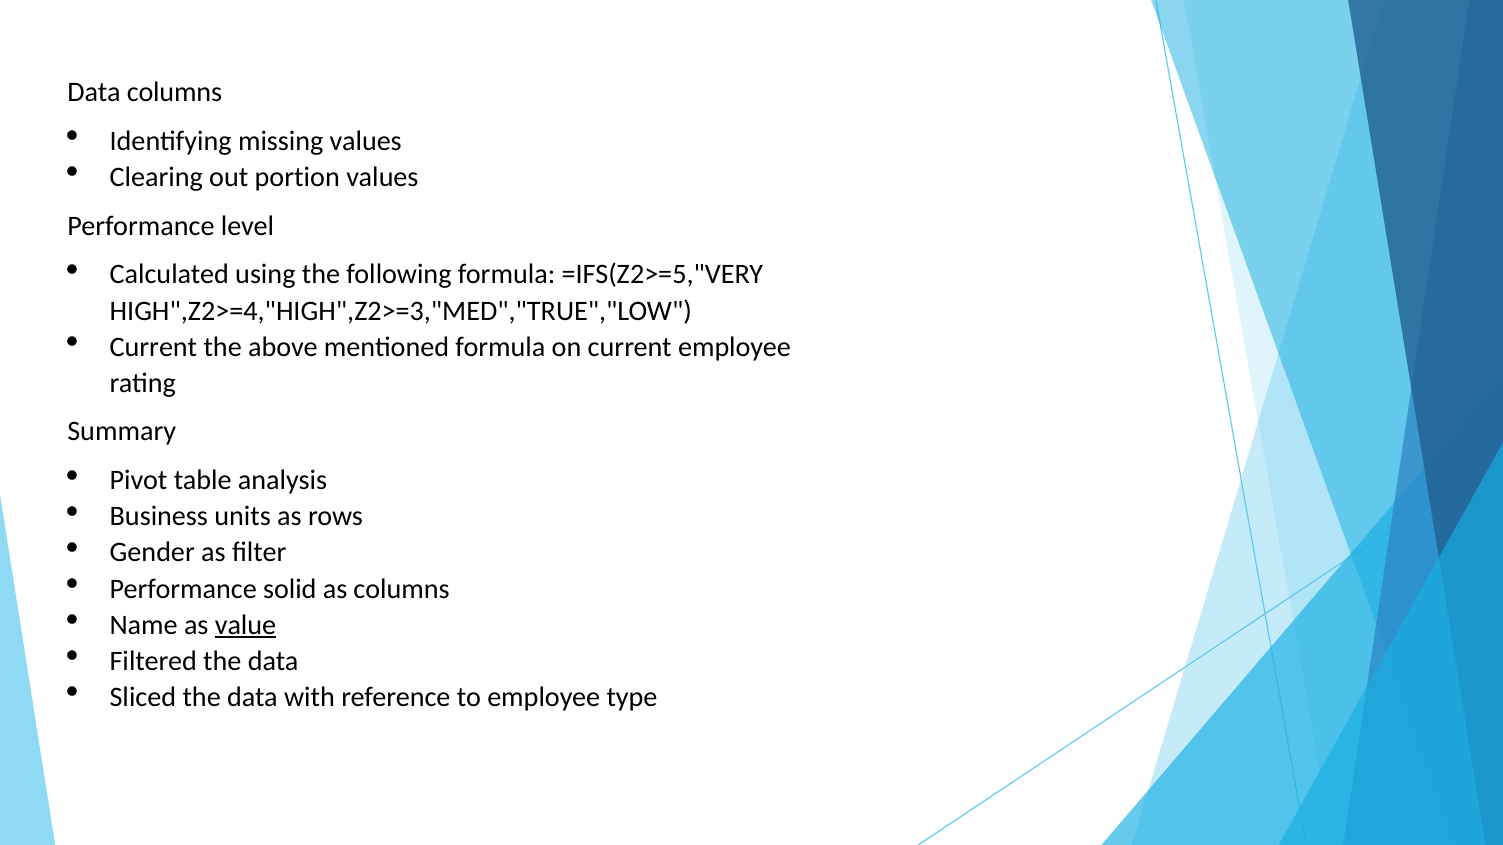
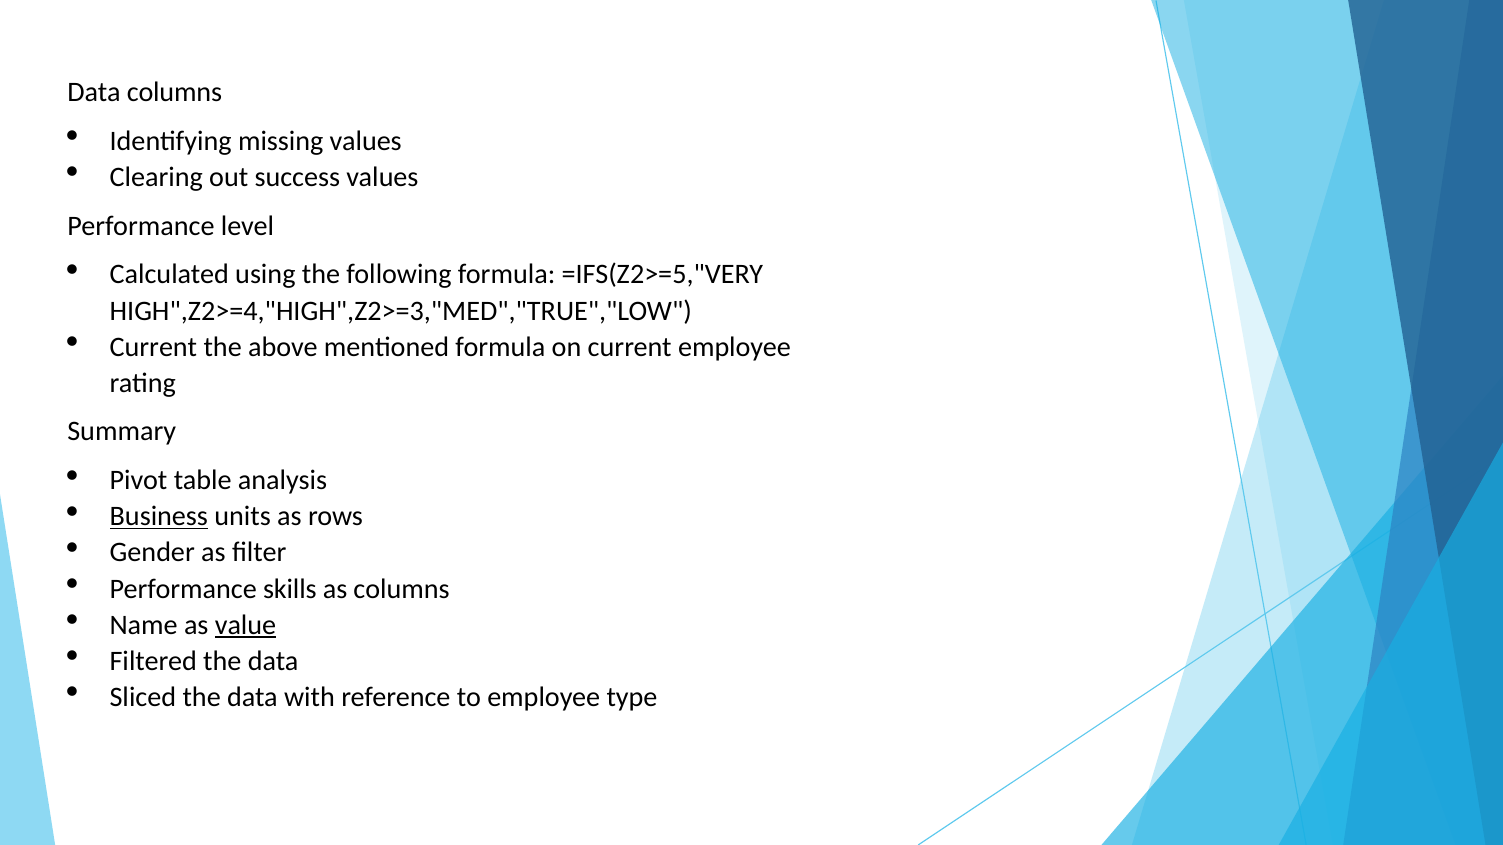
portion: portion -> success
Business underline: none -> present
solid: solid -> skills
